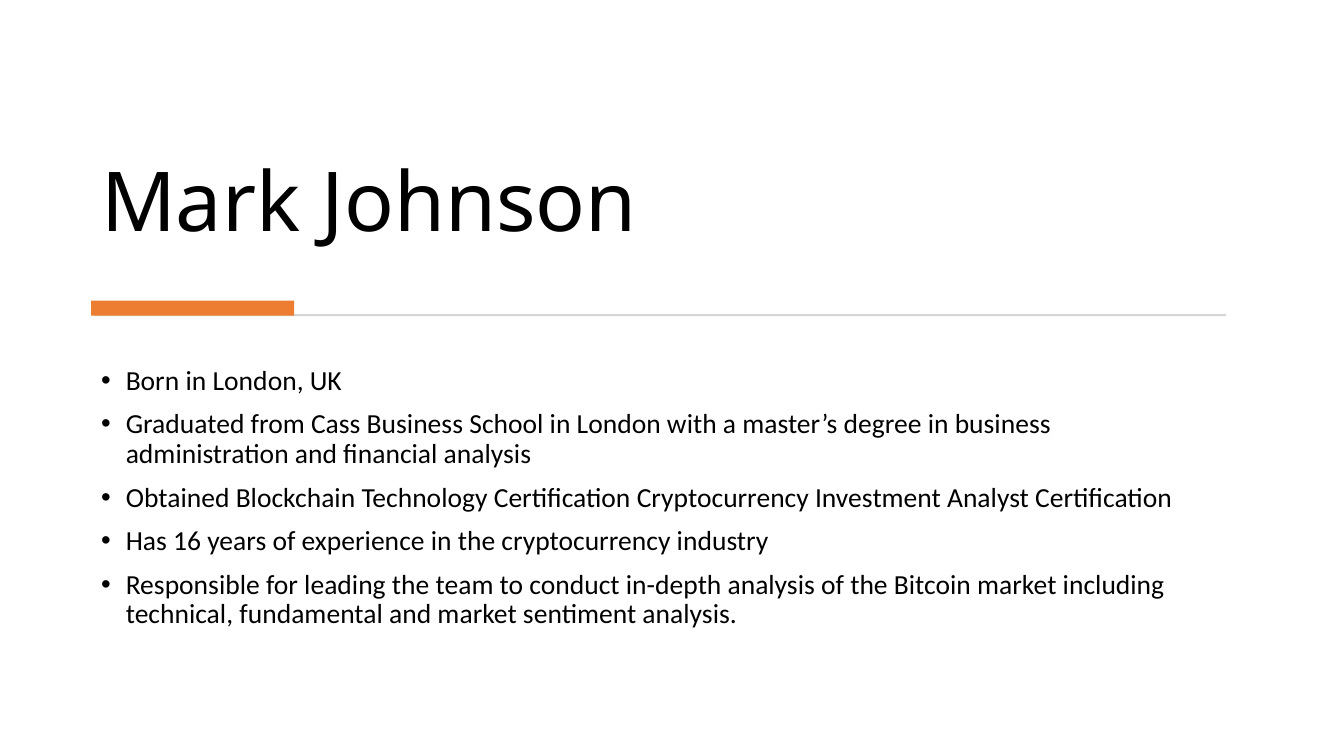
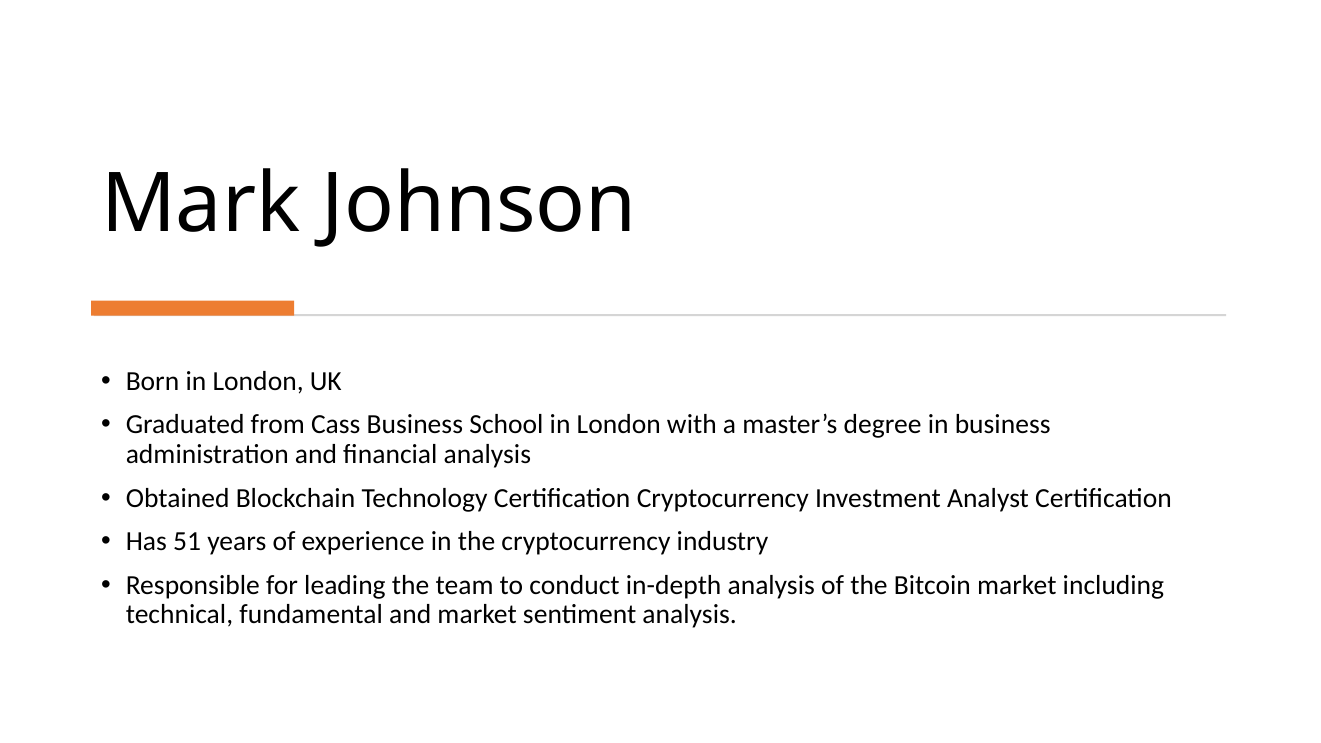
16: 16 -> 51
